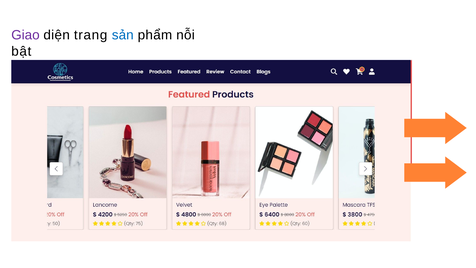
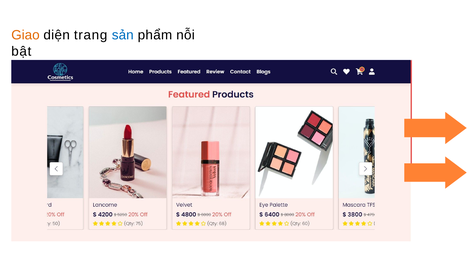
Giao colour: purple -> orange
